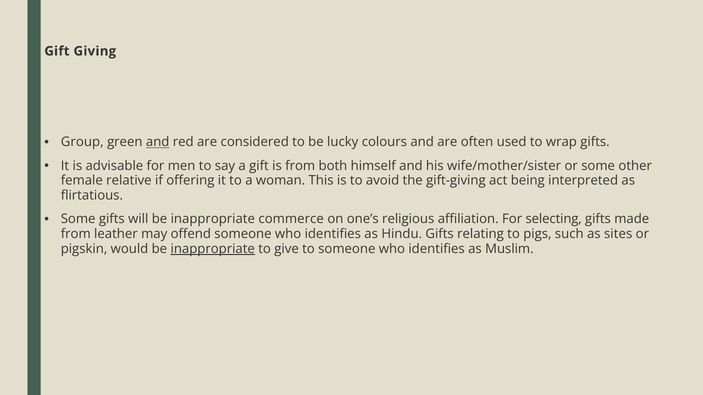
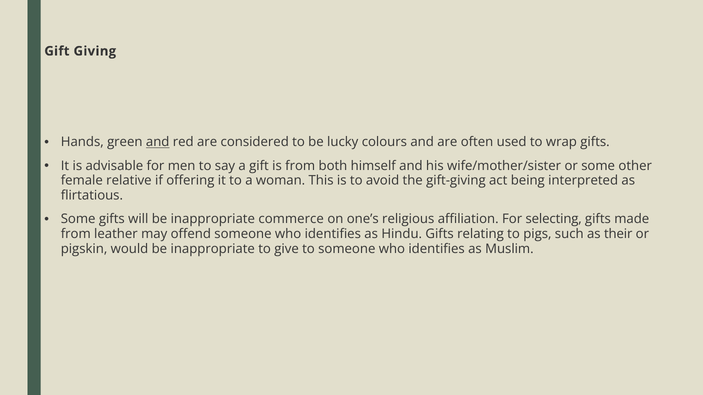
Group: Group -> Hands
sites: sites -> their
inappropriate at (213, 249) underline: present -> none
